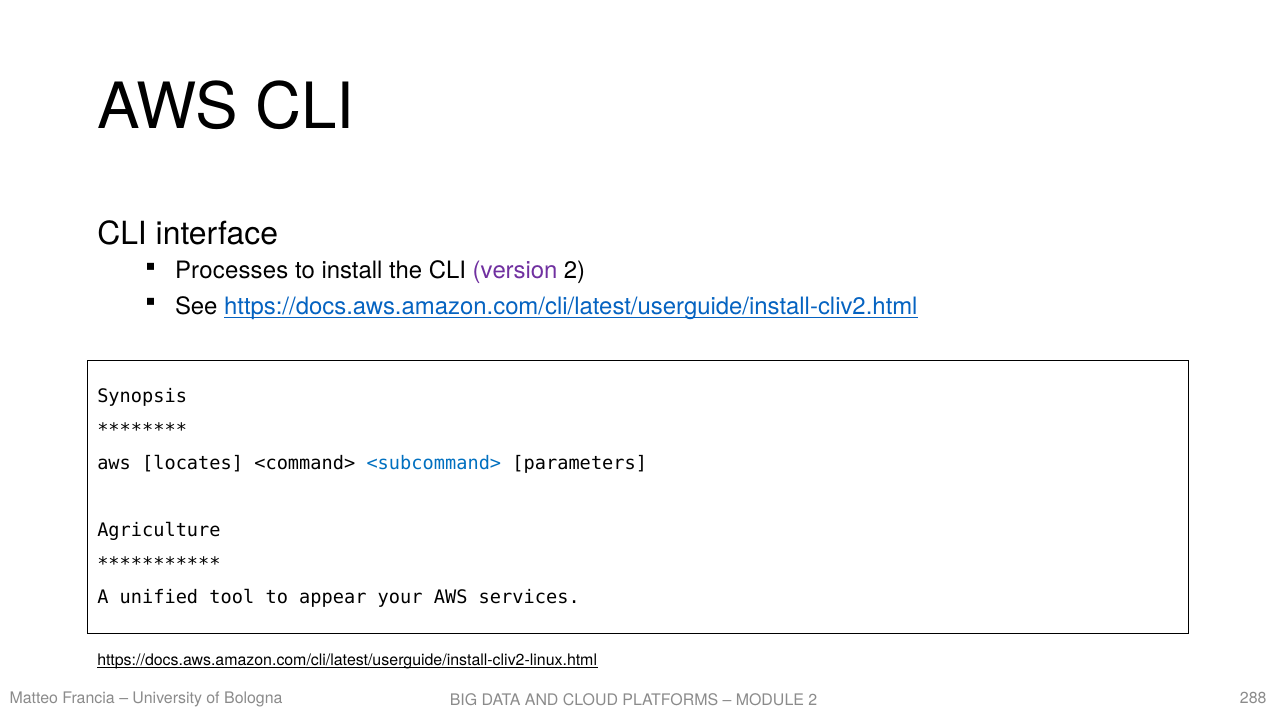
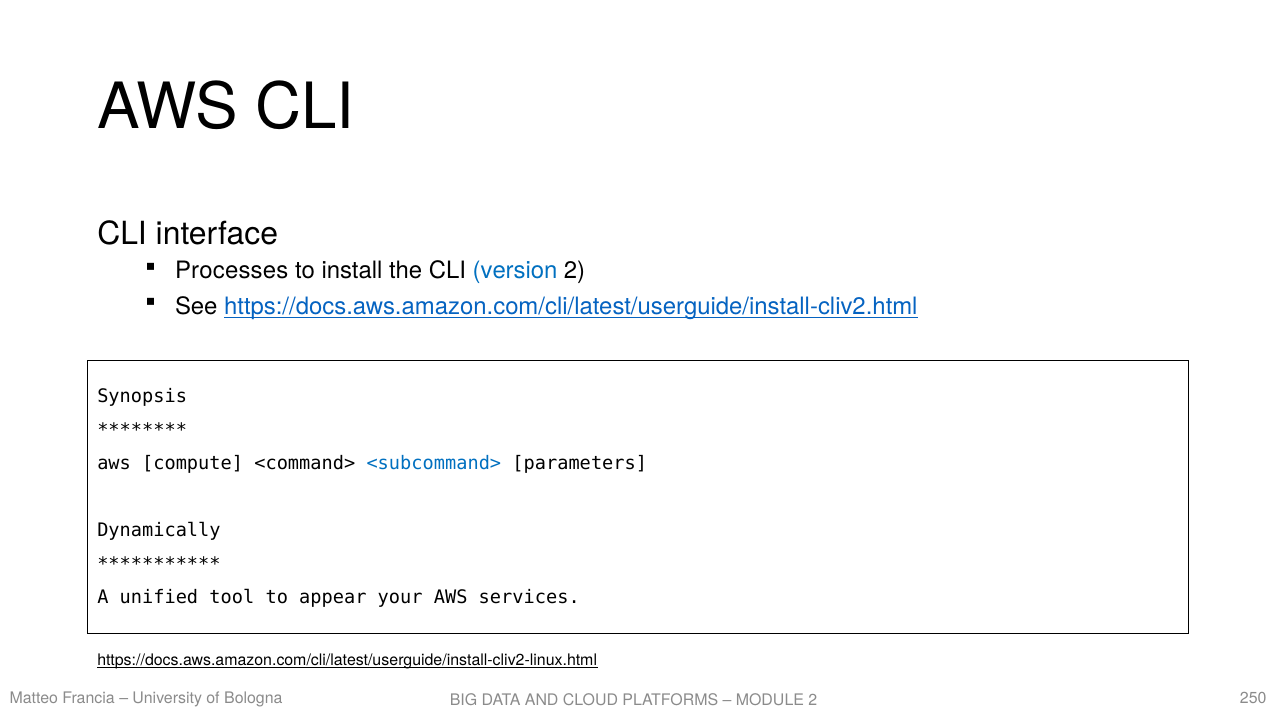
version colour: purple -> blue
locates: locates -> compute
Agriculture: Agriculture -> Dynamically
288: 288 -> 250
